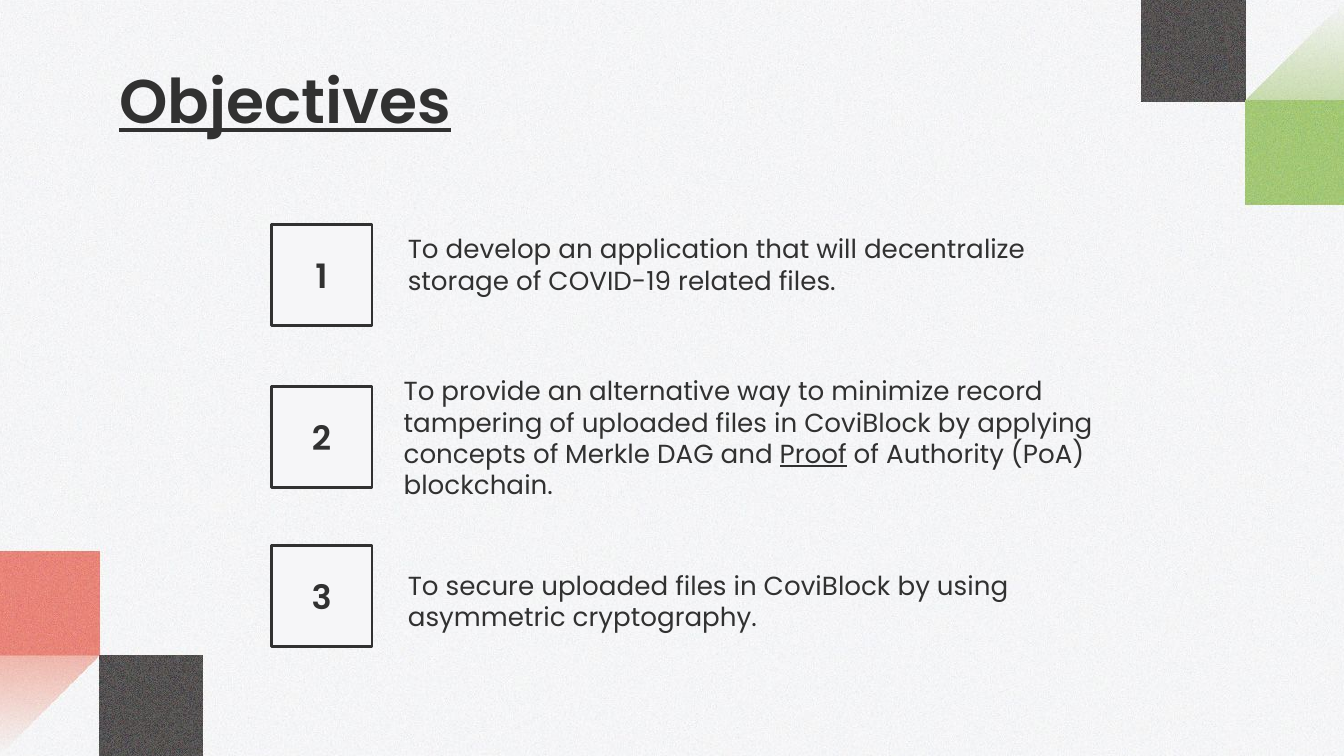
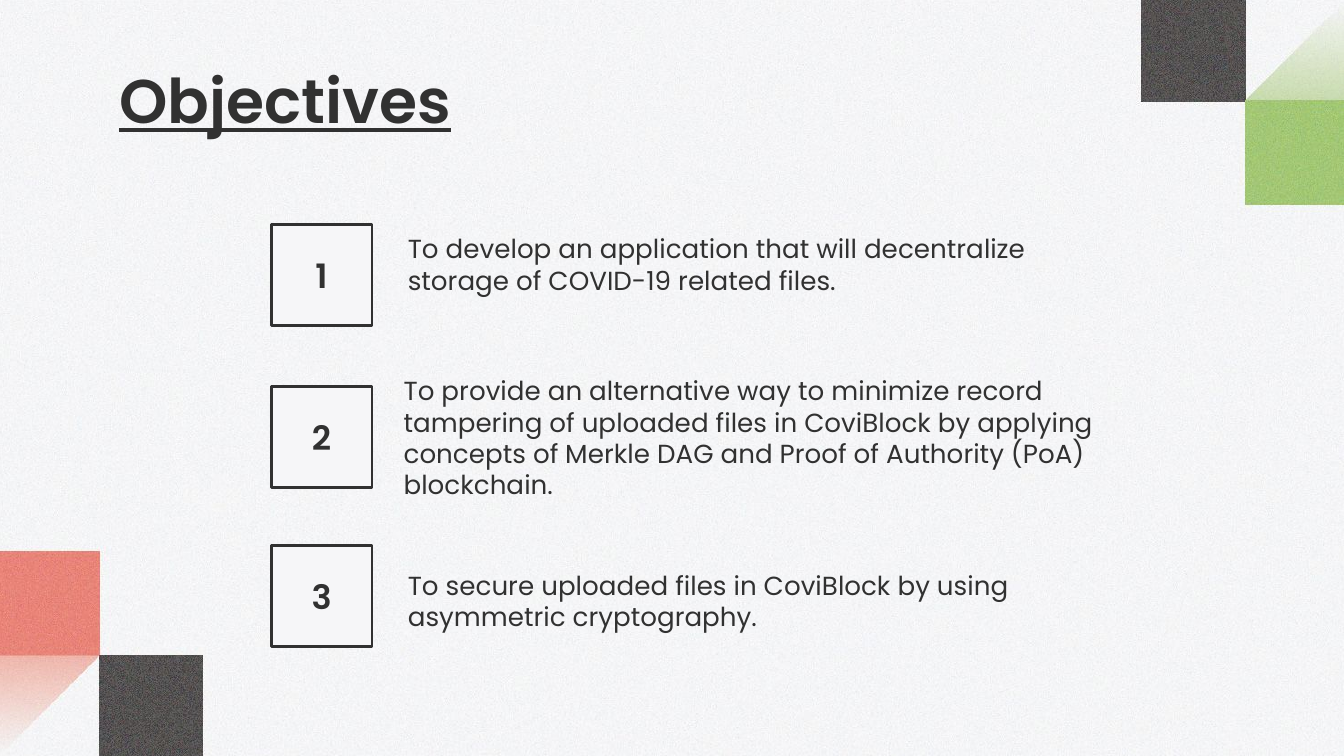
Proof underline: present -> none
